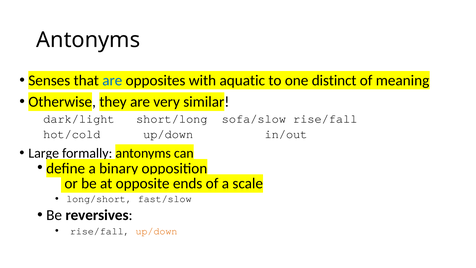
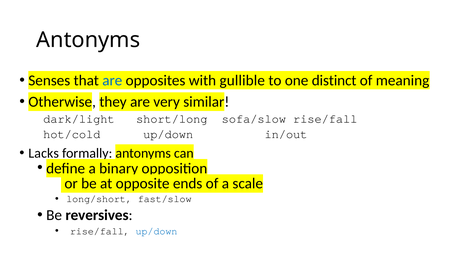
aquatic: aquatic -> gullible
Large: Large -> Lacks
up/down at (156, 231) colour: orange -> blue
